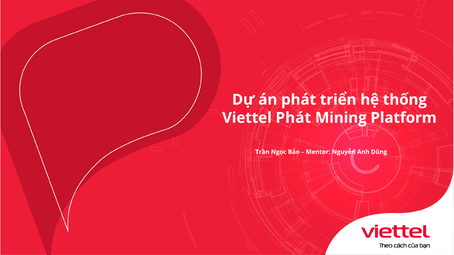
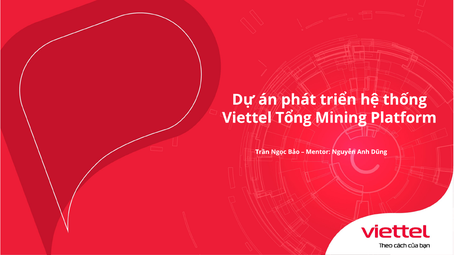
Viettel Phát: Phát -> Tổng
